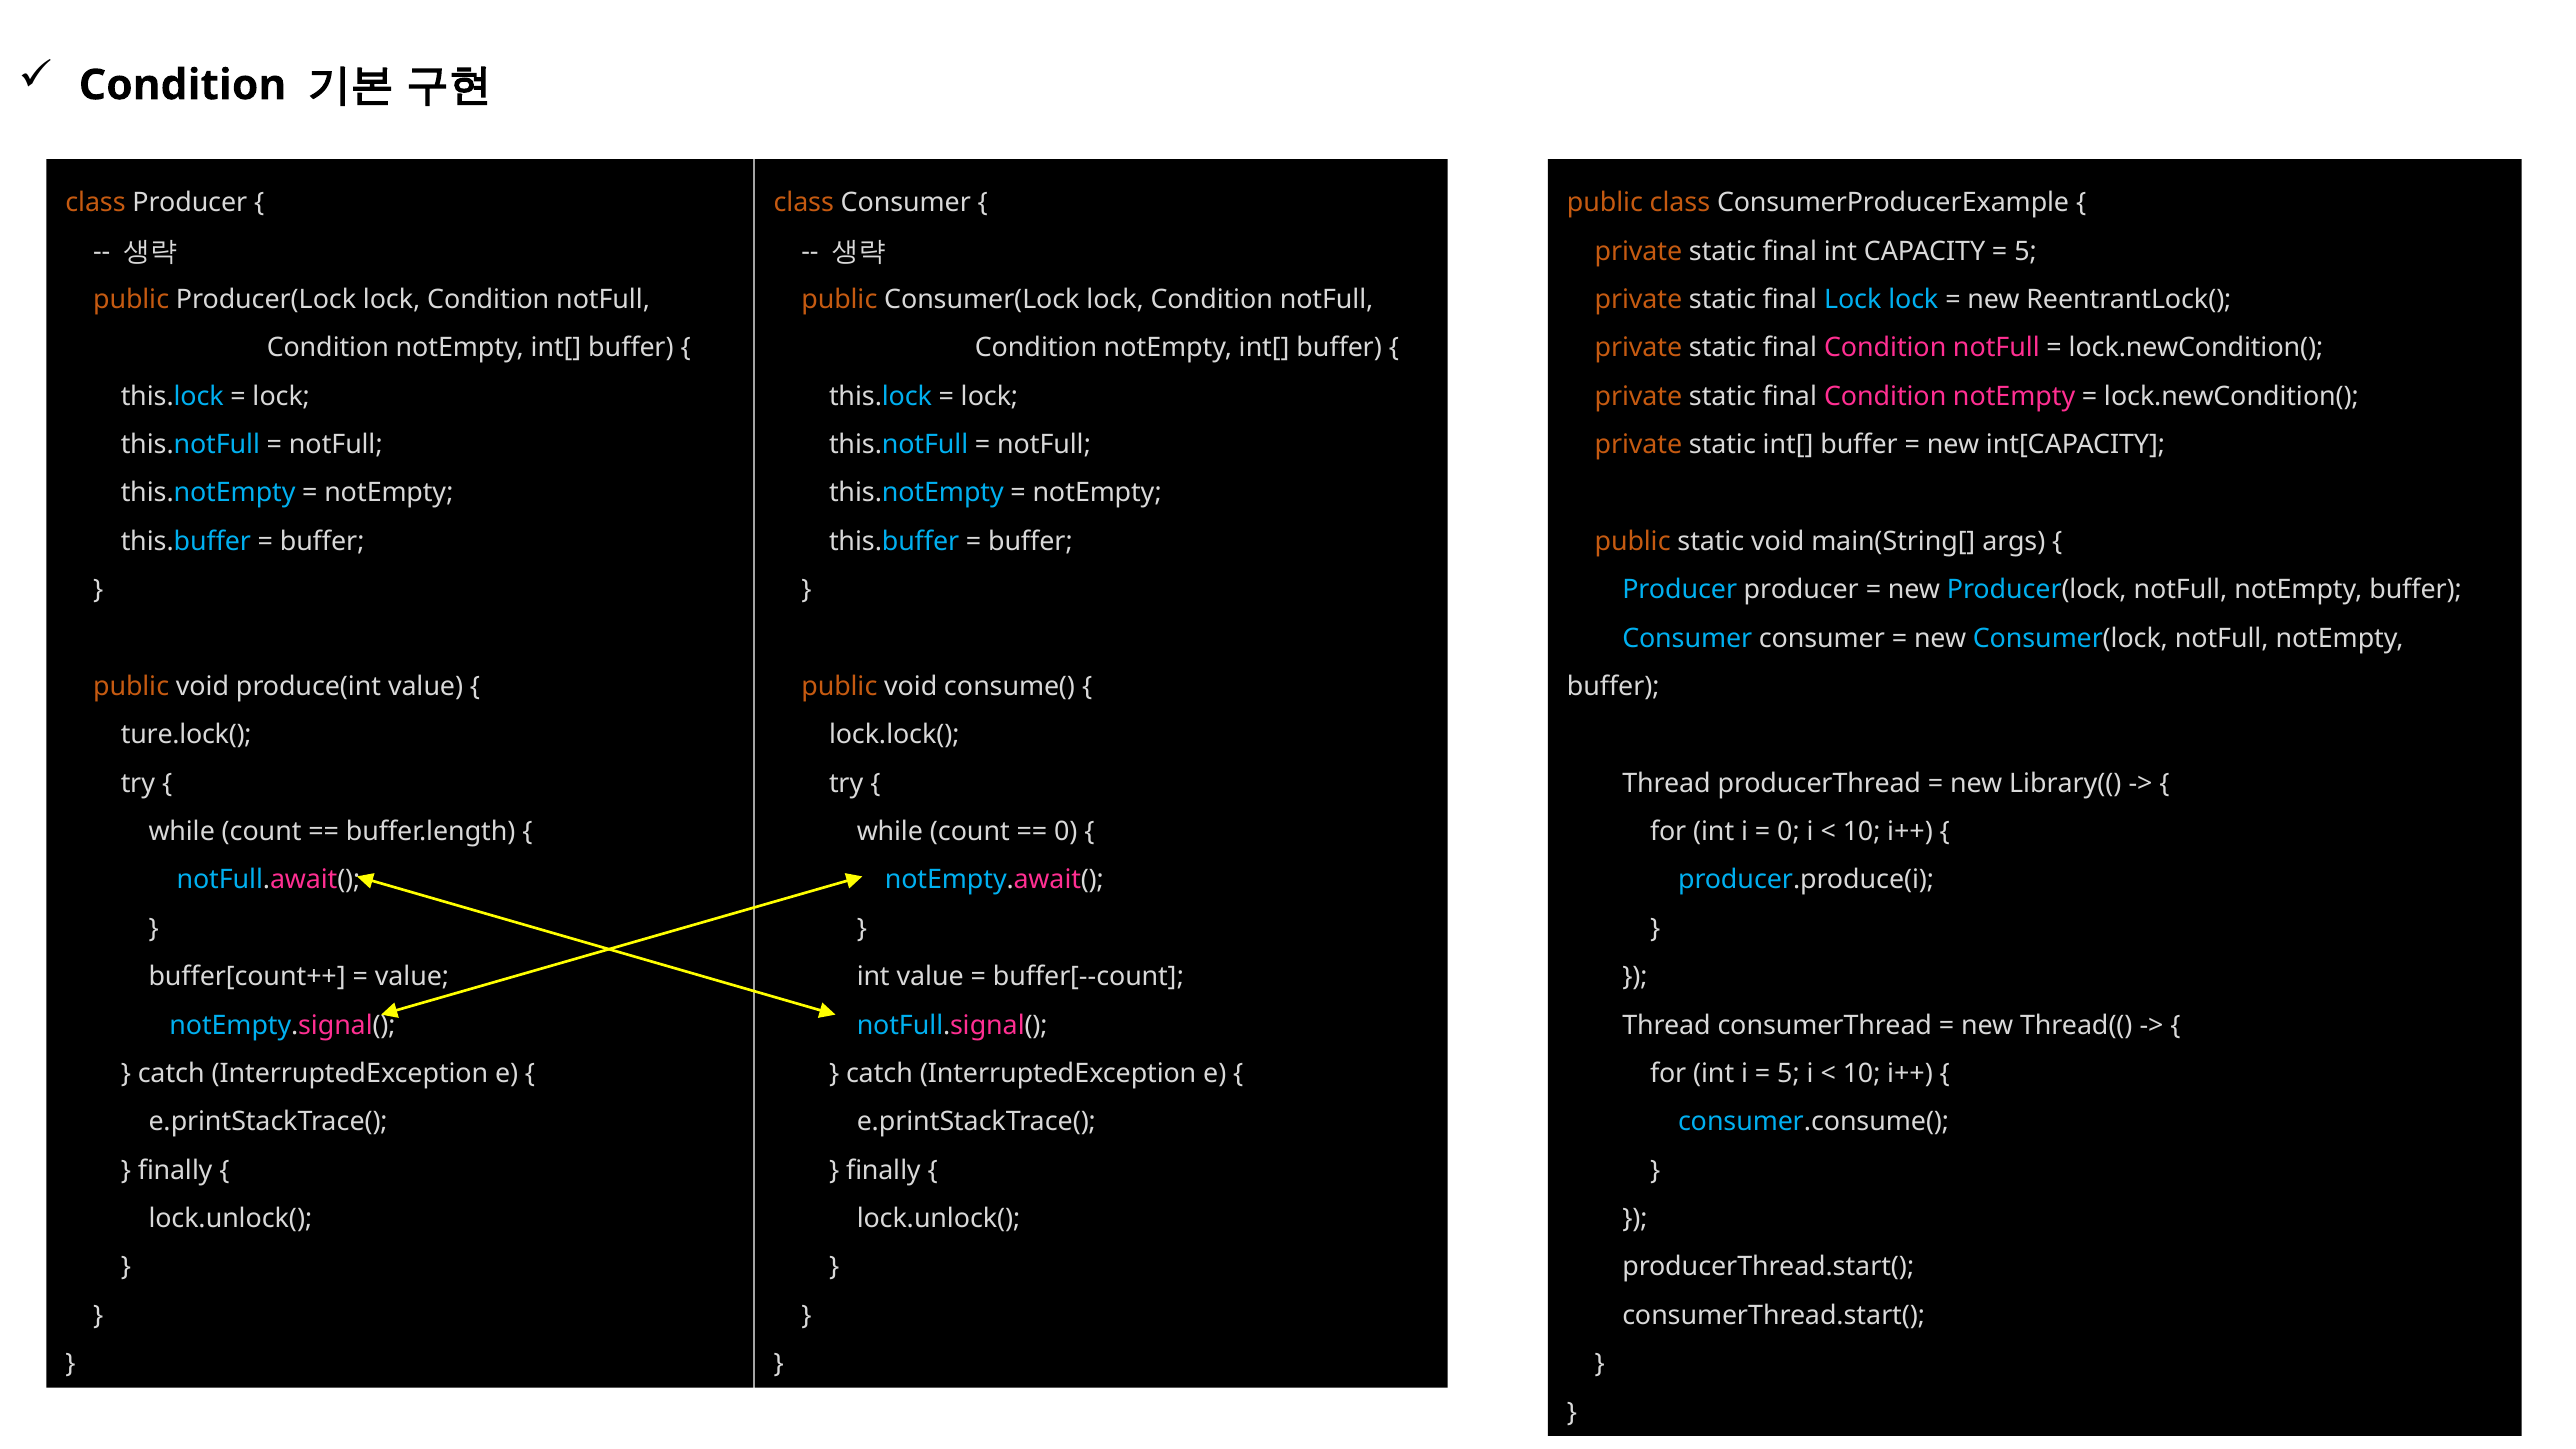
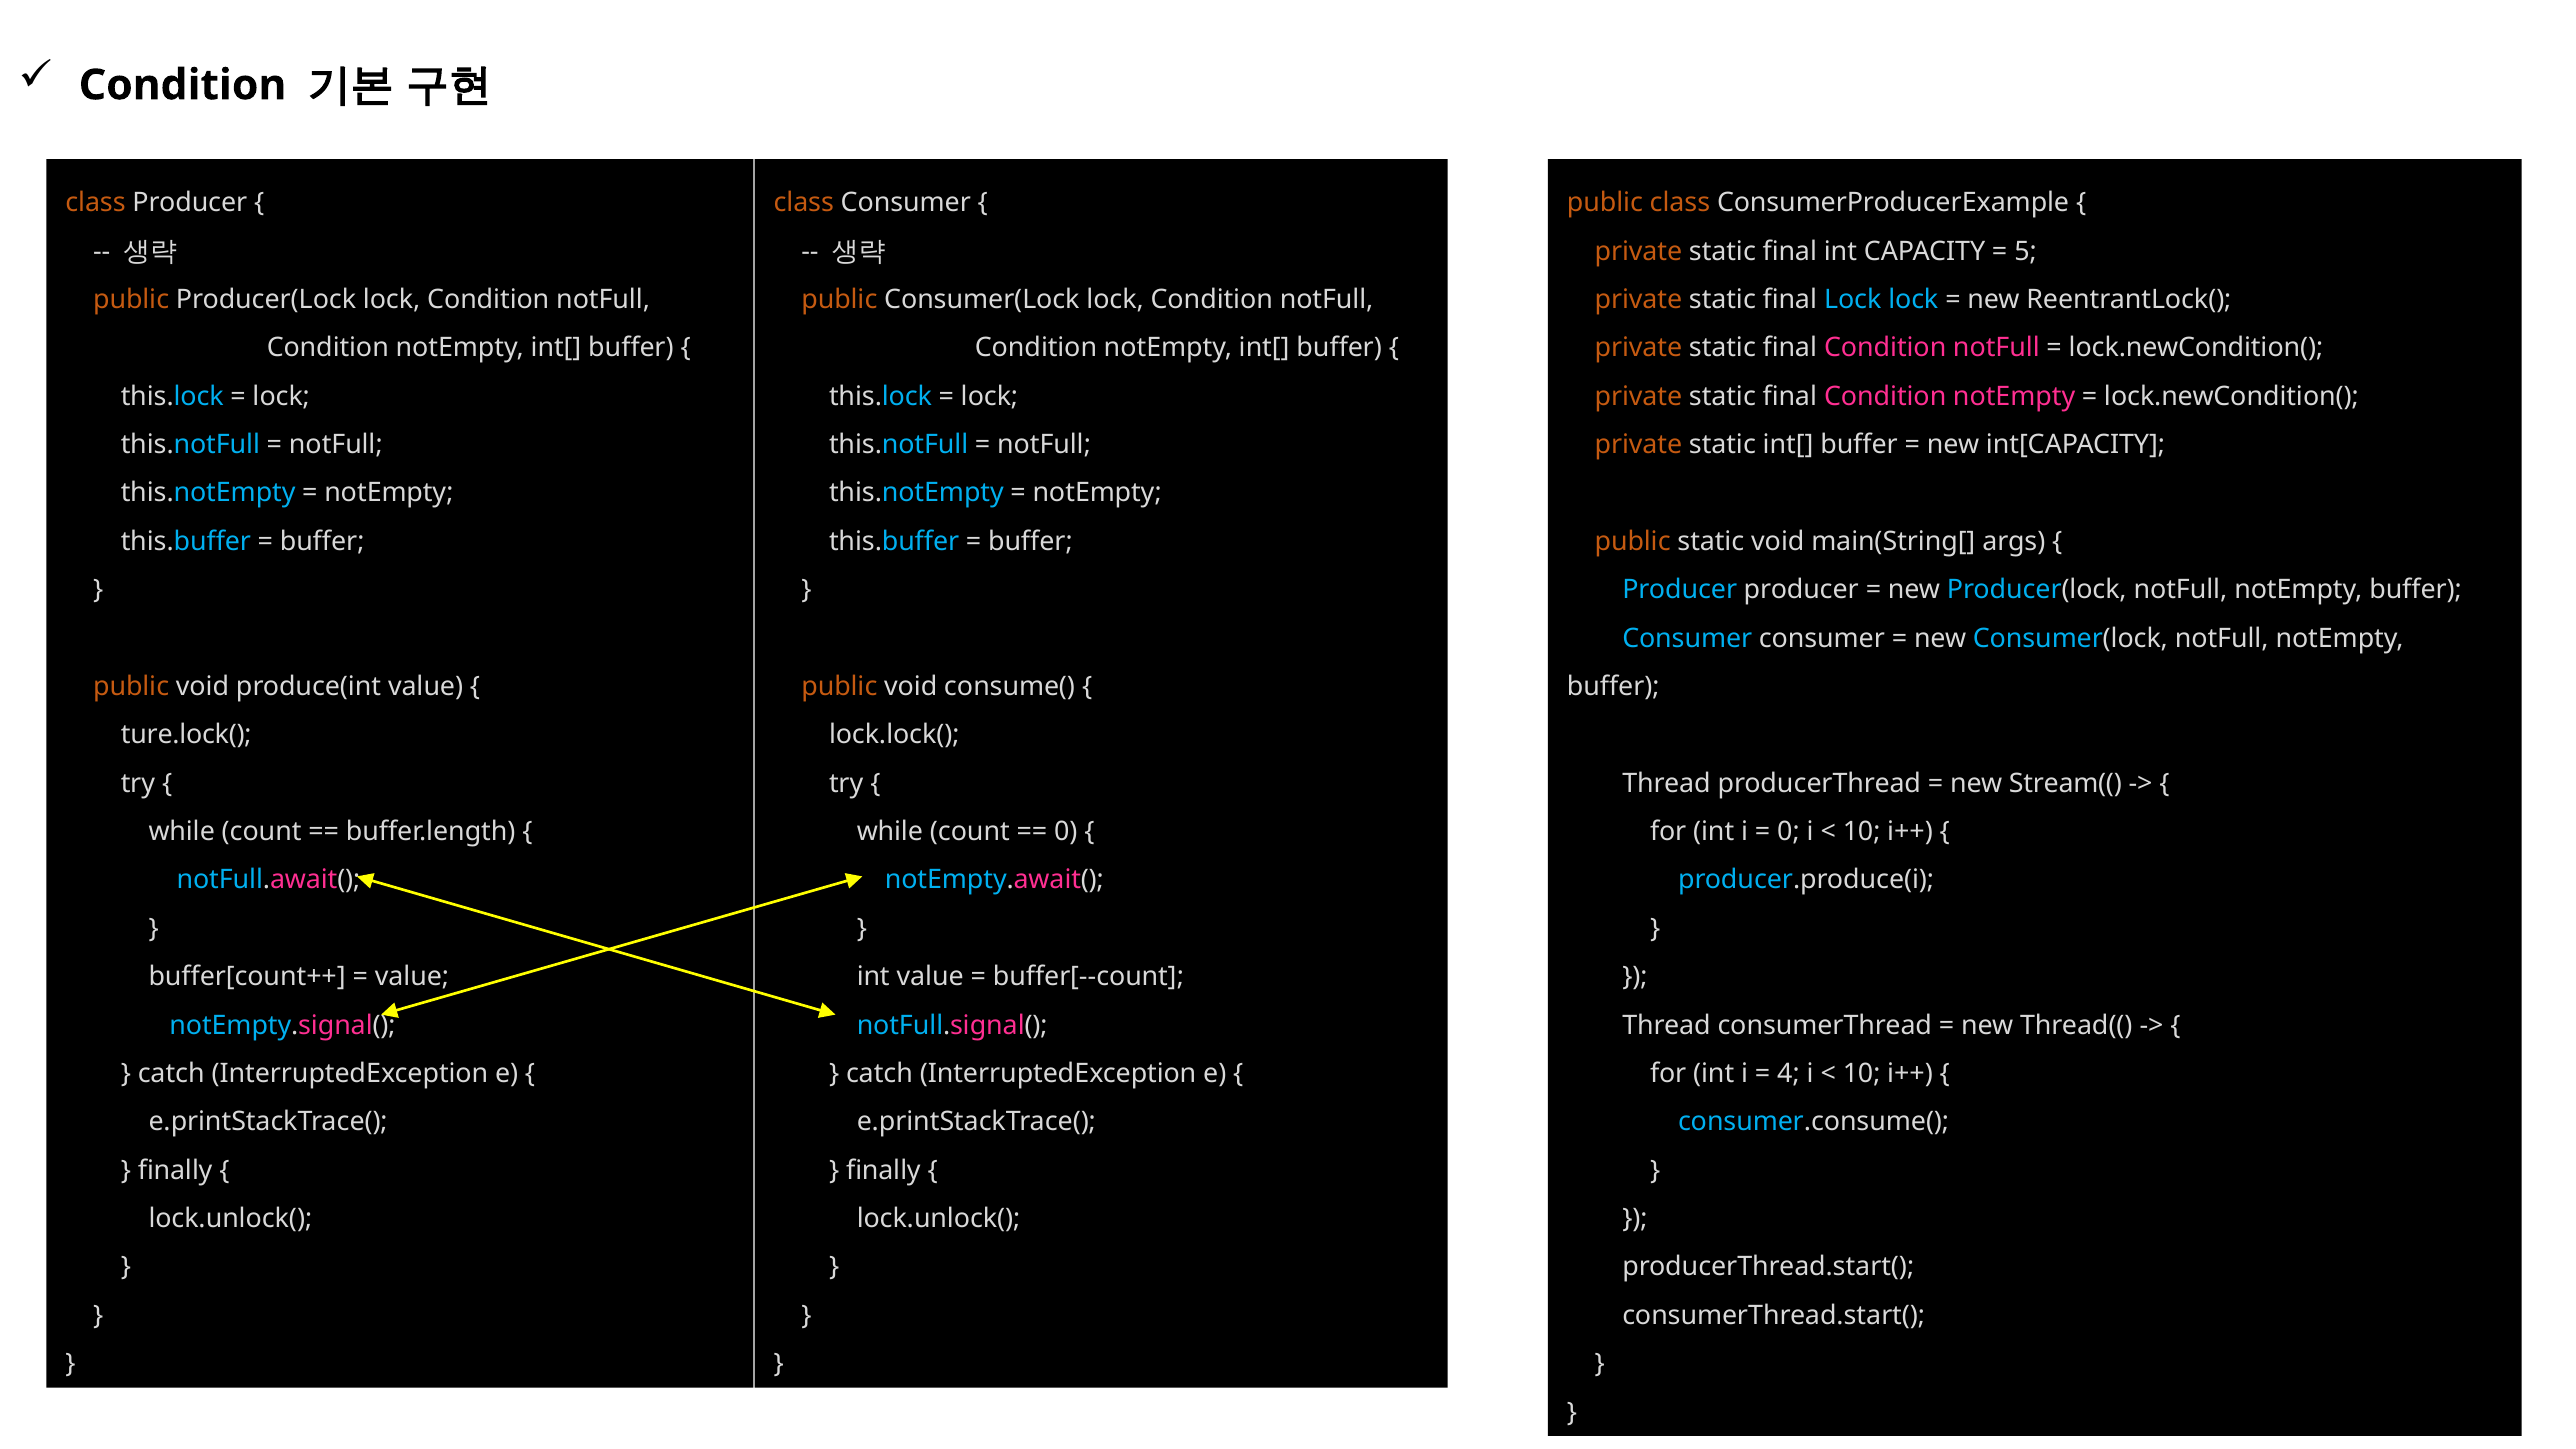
Library((: Library(( -> Stream((
5 at (1788, 1074): 5 -> 4
